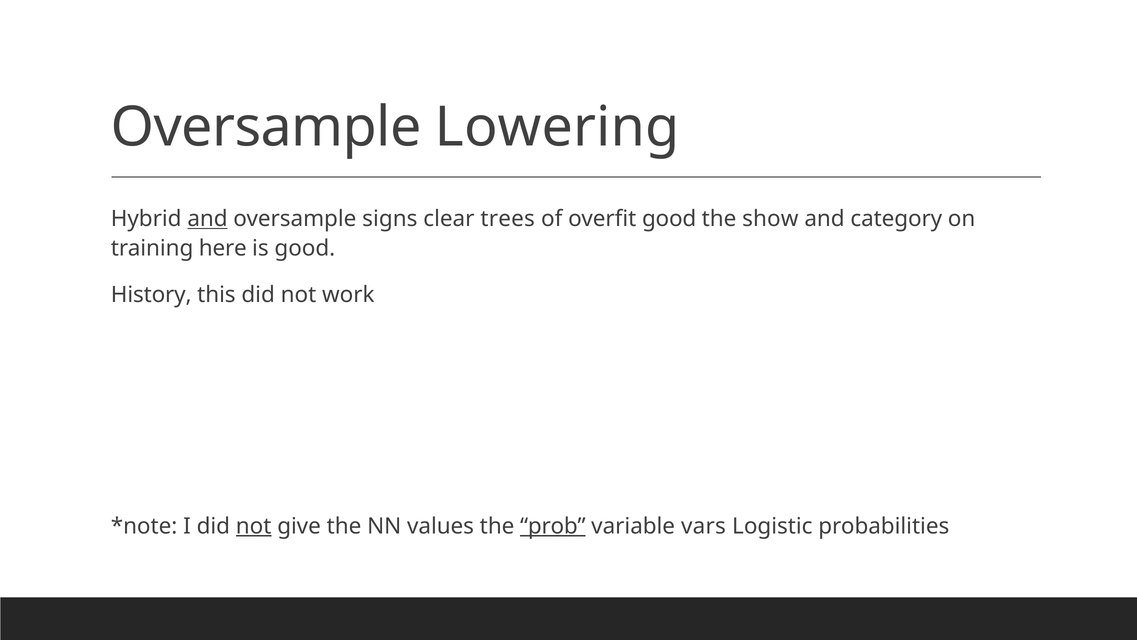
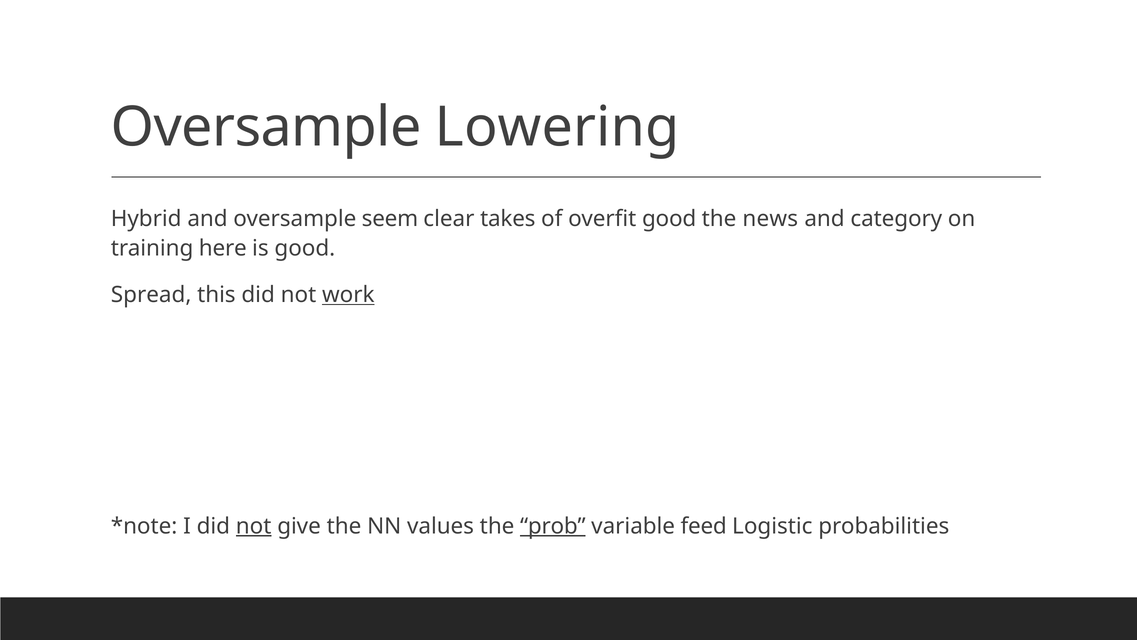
and at (208, 219) underline: present -> none
signs: signs -> seem
trees: trees -> takes
show: show -> news
History: History -> Spread
work underline: none -> present
vars: vars -> feed
